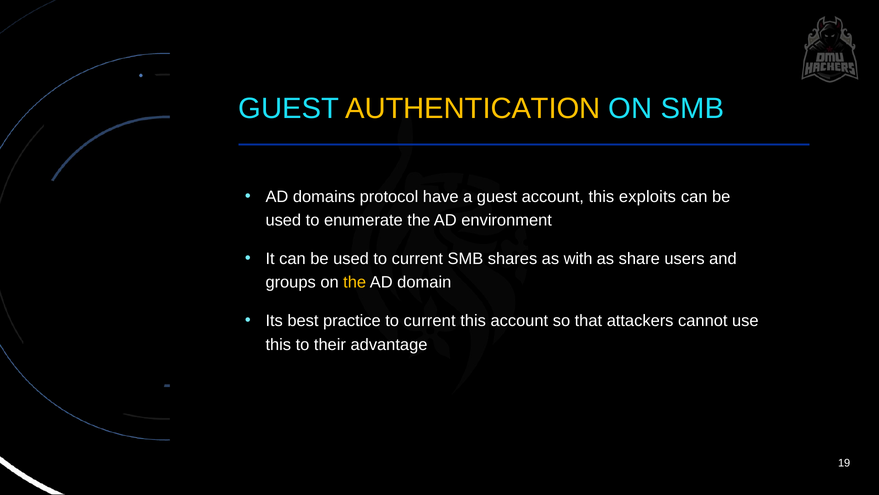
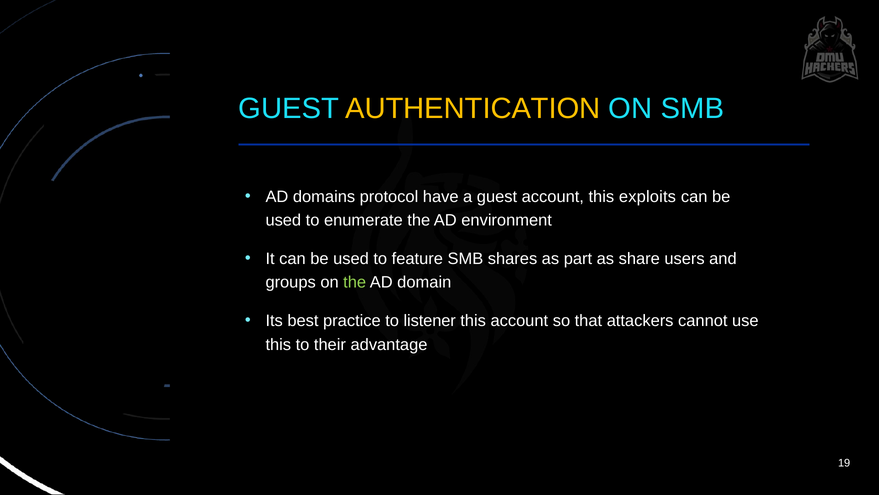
used to current: current -> feature
with: with -> part
the at (355, 282) colour: yellow -> light green
practice to current: current -> listener
